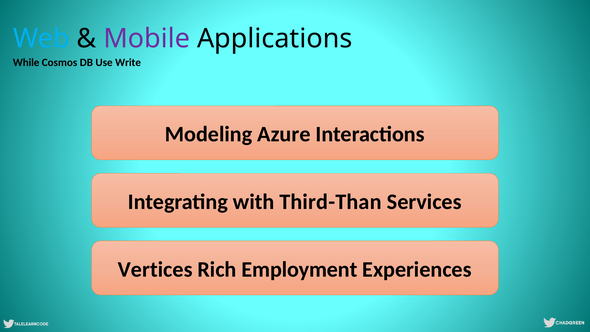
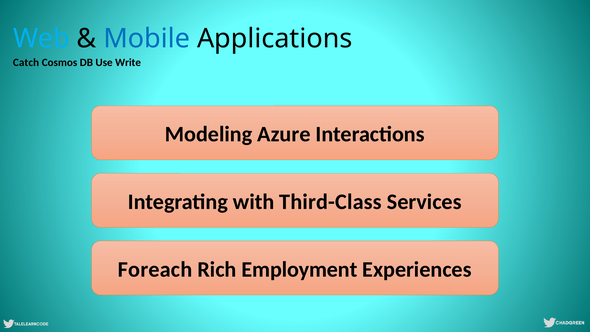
Mobile colour: purple -> blue
While: While -> Catch
Third-Than: Third-Than -> Third-Class
Vertices: Vertices -> Foreach
